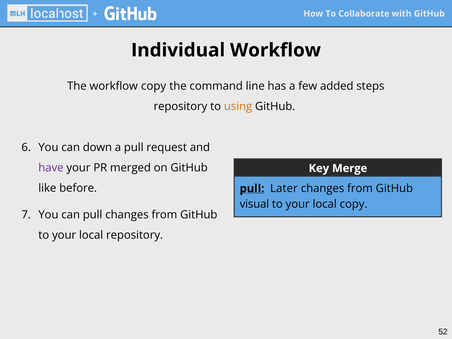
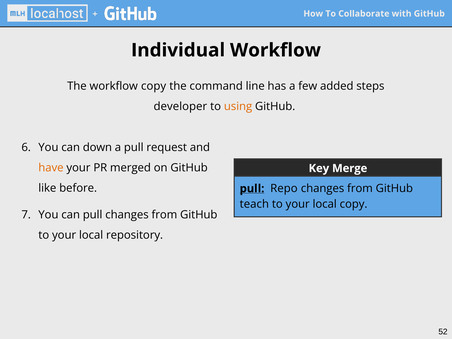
repository at (180, 106): repository -> developer
have colour: purple -> orange
Later: Later -> Repo
visual: visual -> teach
